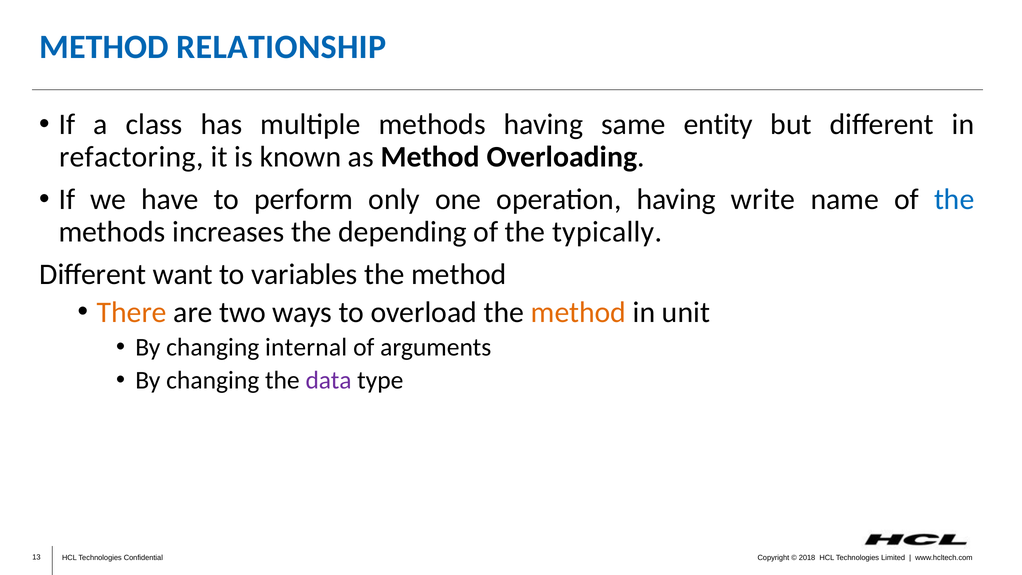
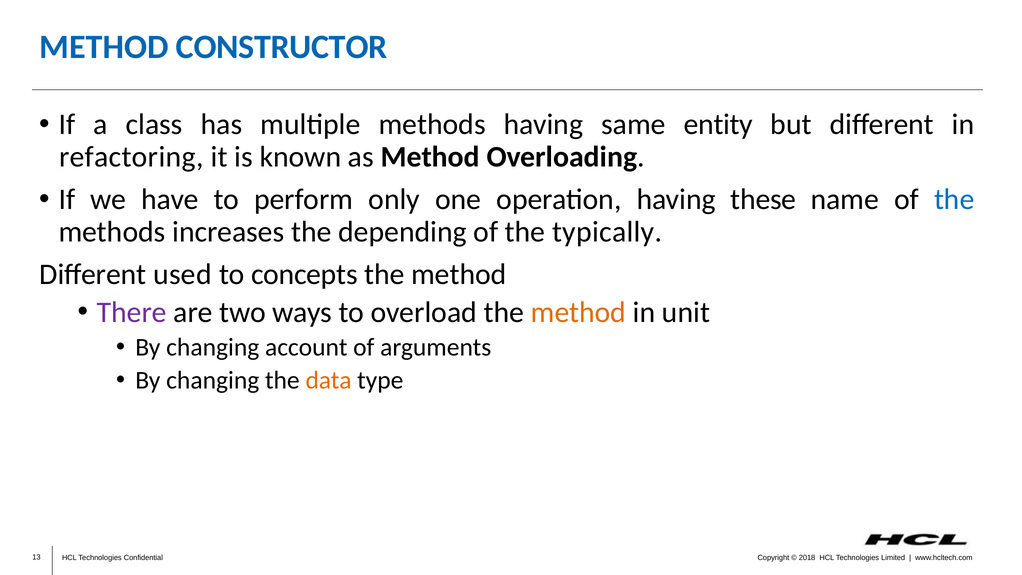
RELATIONSHIP: RELATIONSHIP -> CONSTRUCTOR
write: write -> these
want: want -> used
variables: variables -> concepts
There colour: orange -> purple
internal: internal -> account
data colour: purple -> orange
